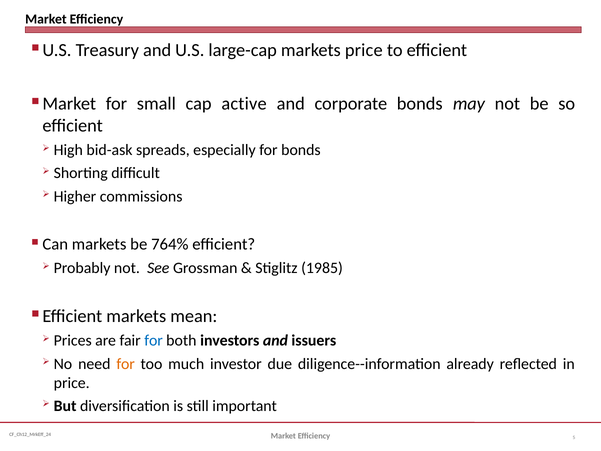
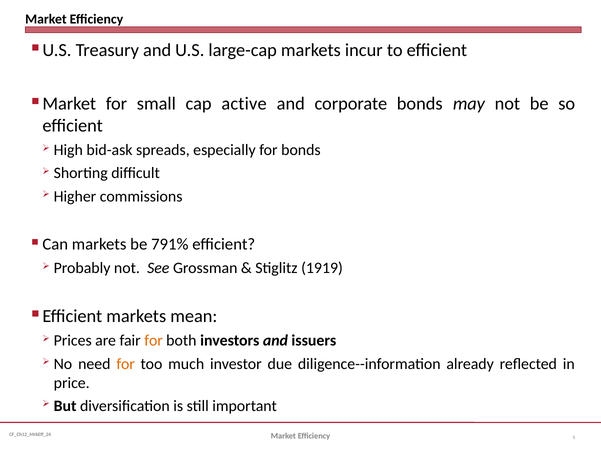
markets price: price -> incur
764%: 764% -> 791%
1985: 1985 -> 1919
for at (154, 341) colour: blue -> orange
